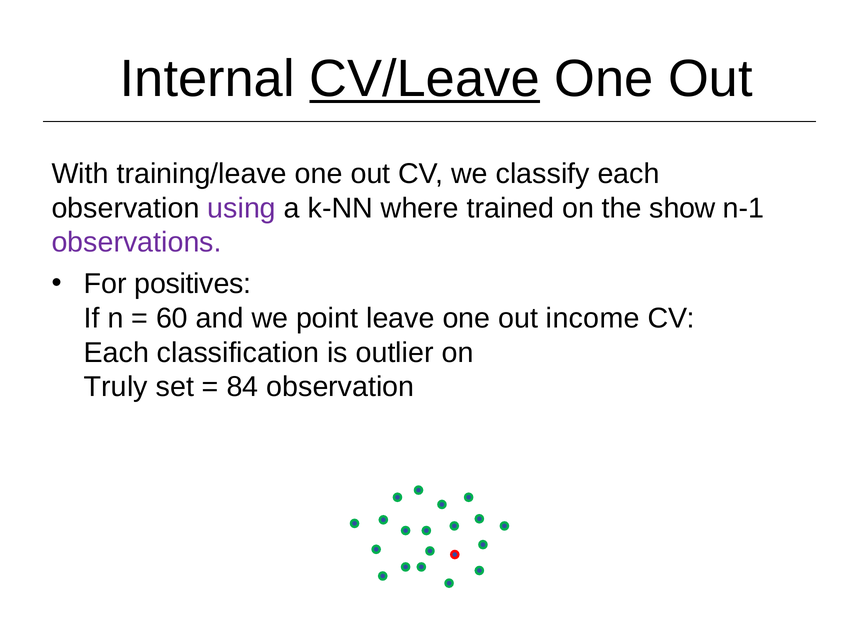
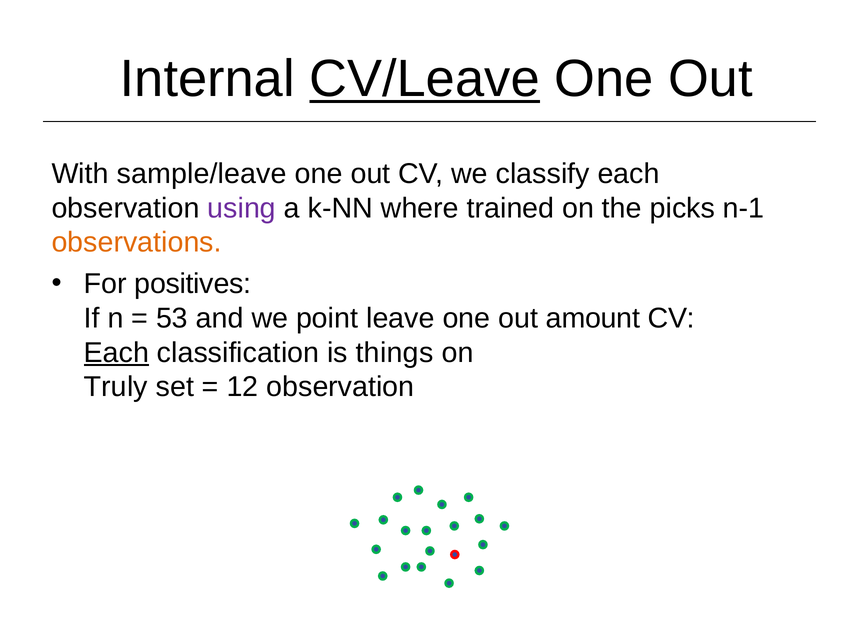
training/leave: training/leave -> sample/leave
show: show -> picks
observations colour: purple -> orange
60: 60 -> 53
income: income -> amount
Each at (116, 353) underline: none -> present
outlier: outlier -> things
84: 84 -> 12
